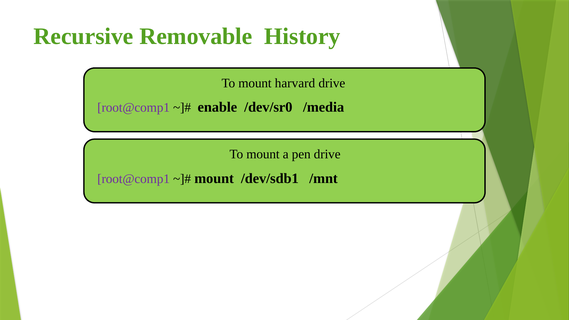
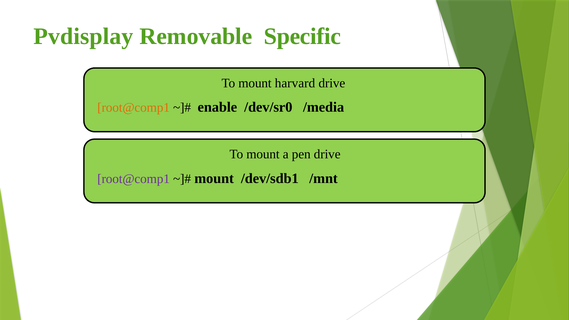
Recursive: Recursive -> Pvdisplay
History: History -> Specific
root@comp1 at (134, 108) colour: purple -> orange
